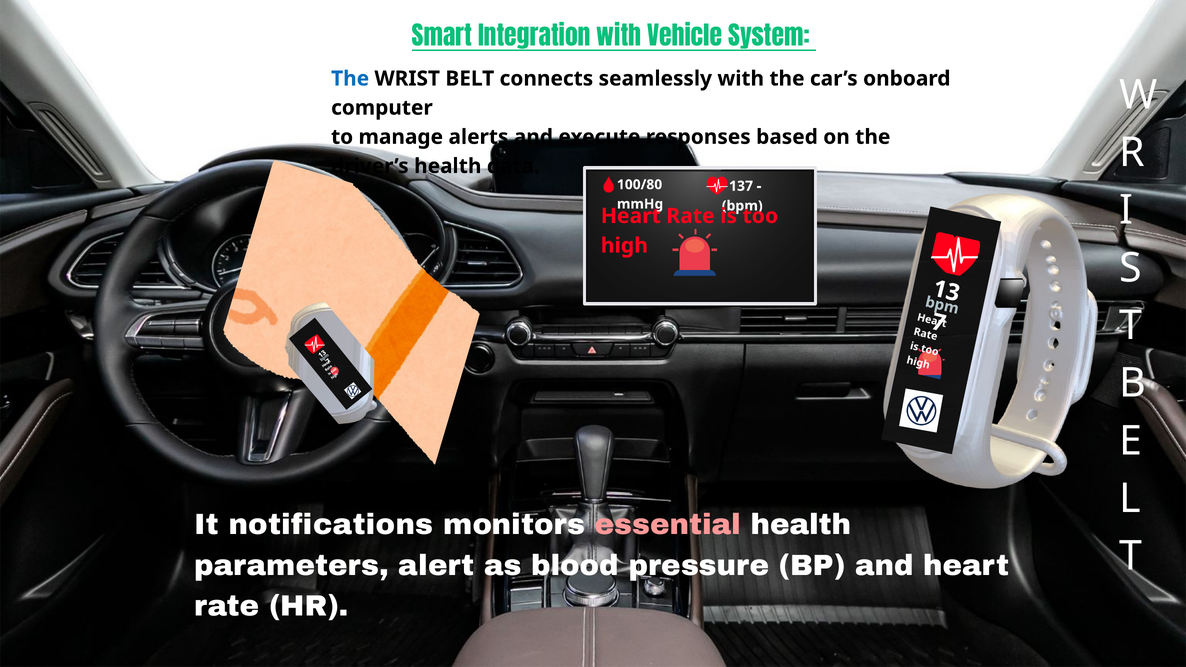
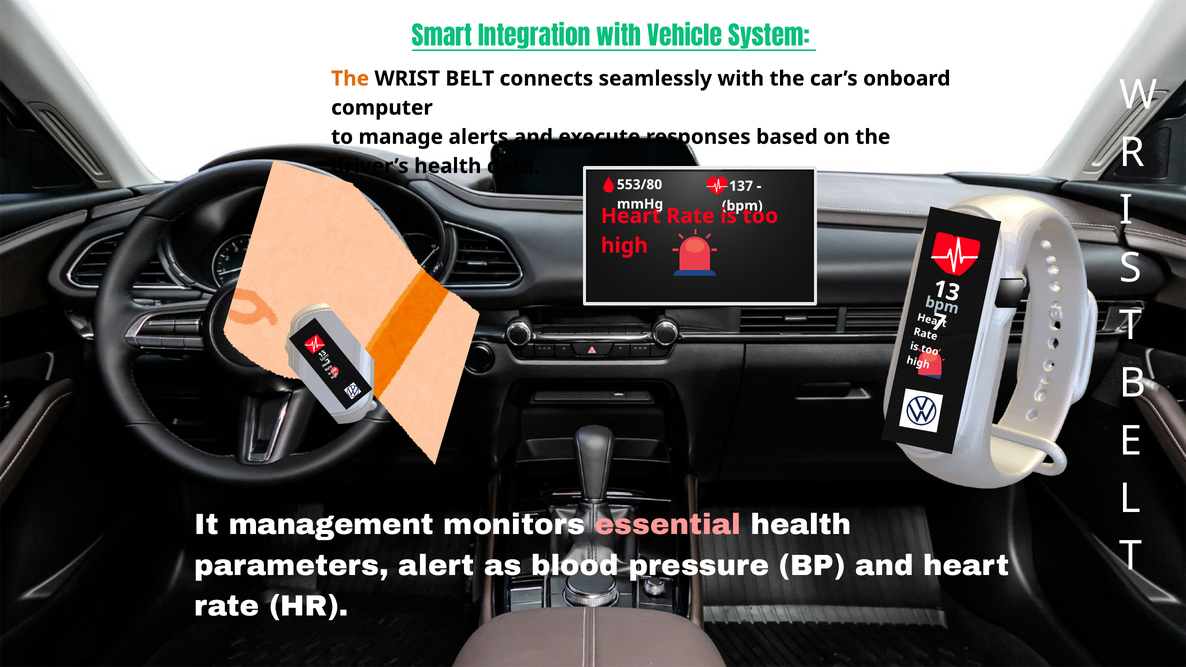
The at (350, 79) colour: blue -> orange
100/80: 100/80 -> 553/80
notifications: notifications -> management
